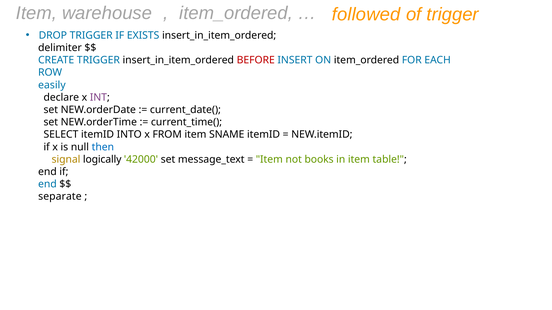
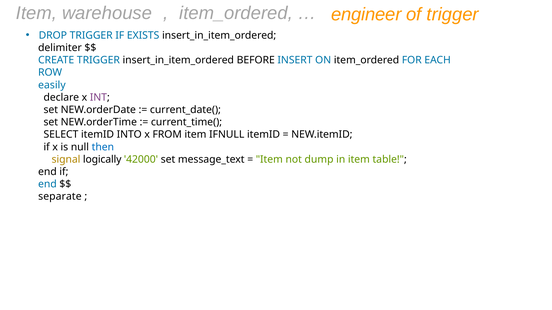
followed: followed -> engineer
BEFORE colour: red -> black
SNAME: SNAME -> IFNULL
books: books -> dump
